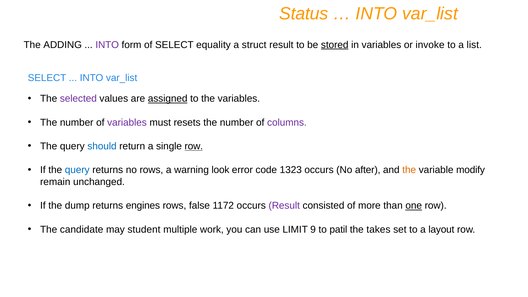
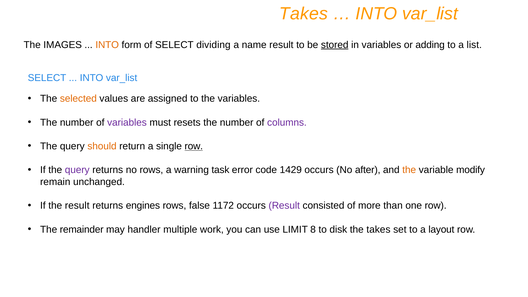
Status at (304, 14): Status -> Takes
ADDING: ADDING -> IMAGES
INTO at (107, 45) colour: purple -> orange
equality: equality -> dividing
struct: struct -> name
invoke: invoke -> adding
selected colour: purple -> orange
assigned underline: present -> none
should colour: blue -> orange
query at (77, 170) colour: blue -> purple
look: look -> task
1323: 1323 -> 1429
the dump: dump -> result
one underline: present -> none
candidate: candidate -> remainder
student: student -> handler
9: 9 -> 8
patil: patil -> disk
